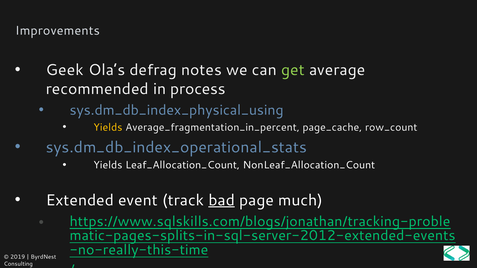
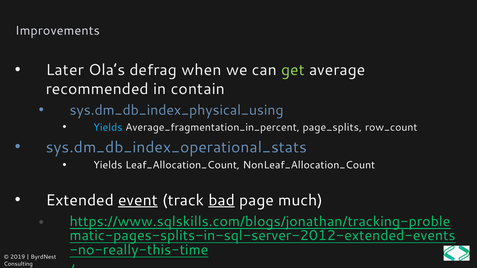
Geek: Geek -> Later
notes: notes -> when
process: process -> contain
Yields at (108, 127) colour: yellow -> light blue
page_cache: page_cache -> page_splits
event underline: none -> present
